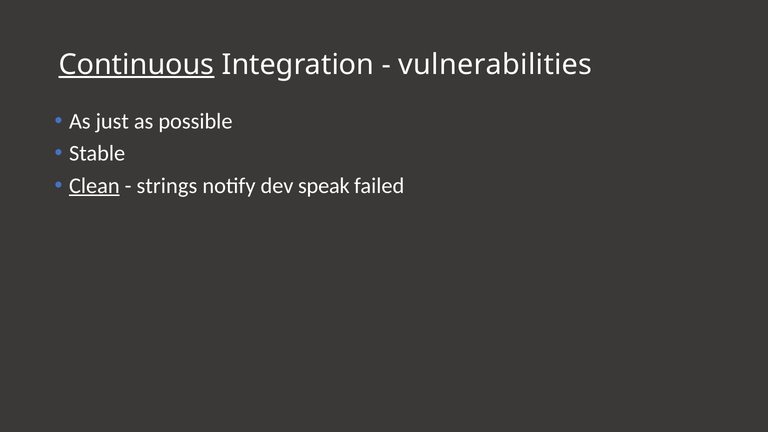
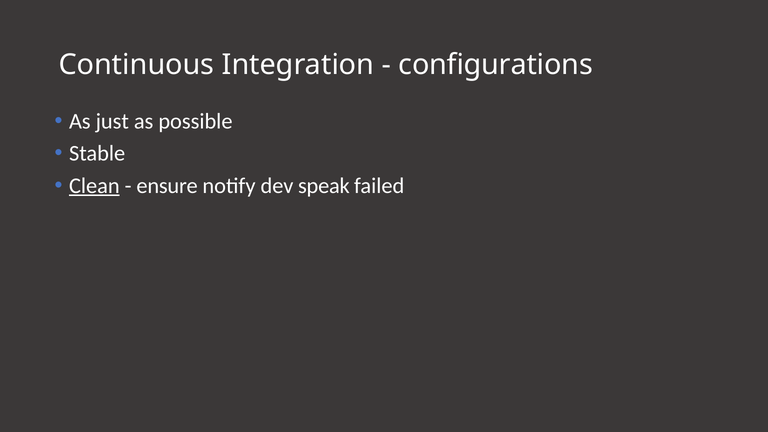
Continuous underline: present -> none
vulnerabilities: vulnerabilities -> configurations
strings: strings -> ensure
